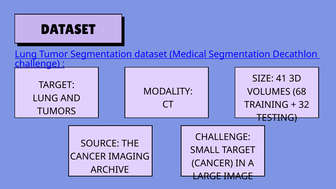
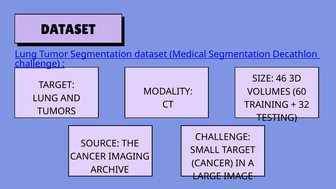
41: 41 -> 46
68: 68 -> 60
